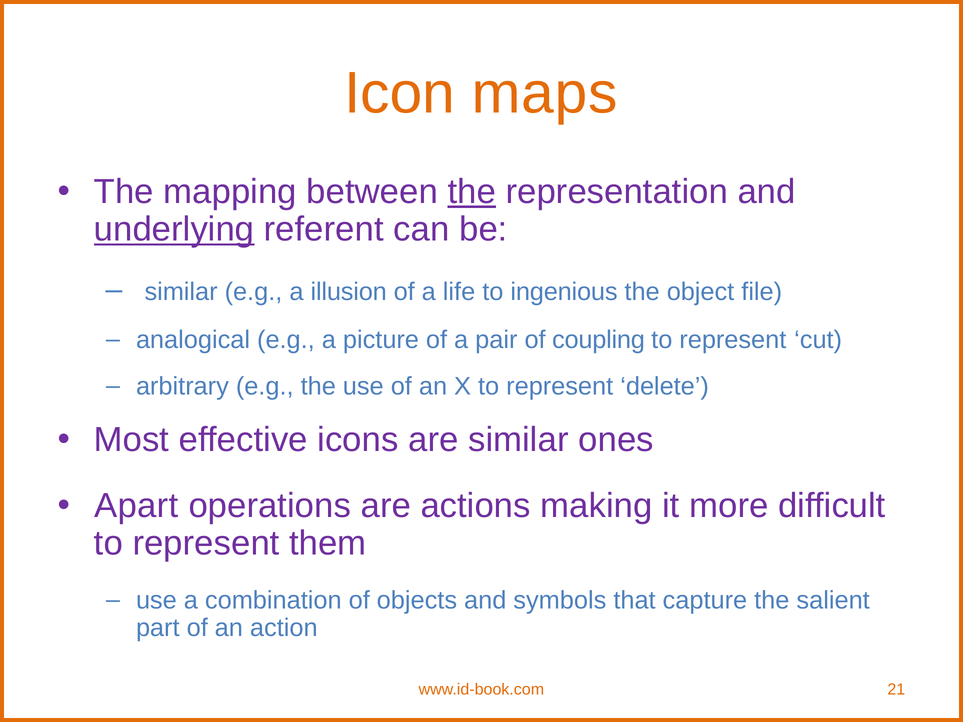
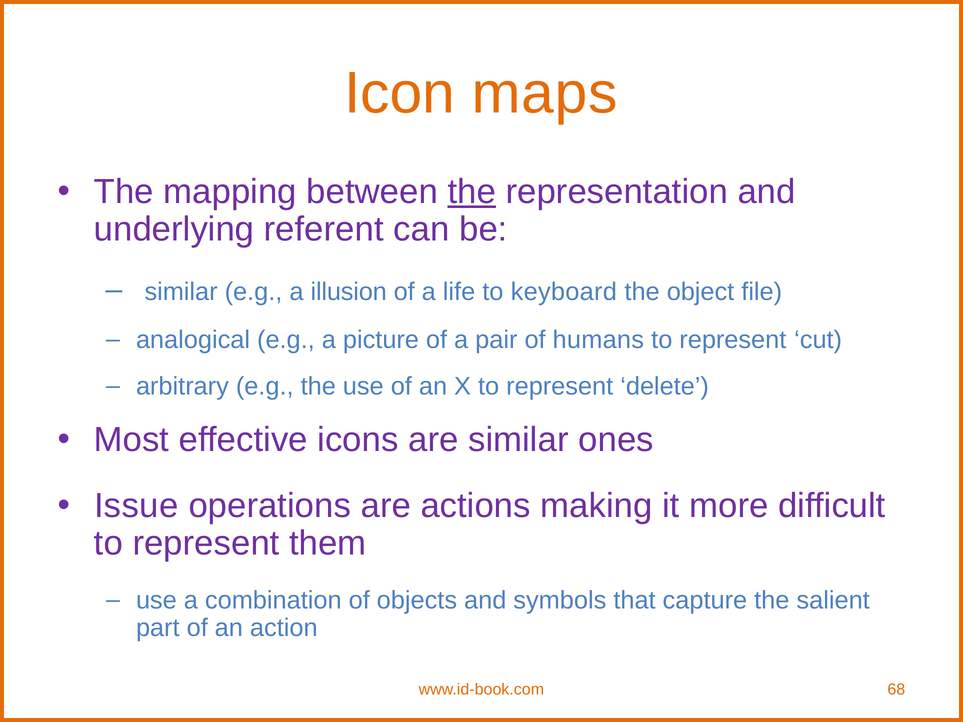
underlying underline: present -> none
ingenious: ingenious -> keyboard
coupling: coupling -> humans
Apart: Apart -> Issue
21: 21 -> 68
